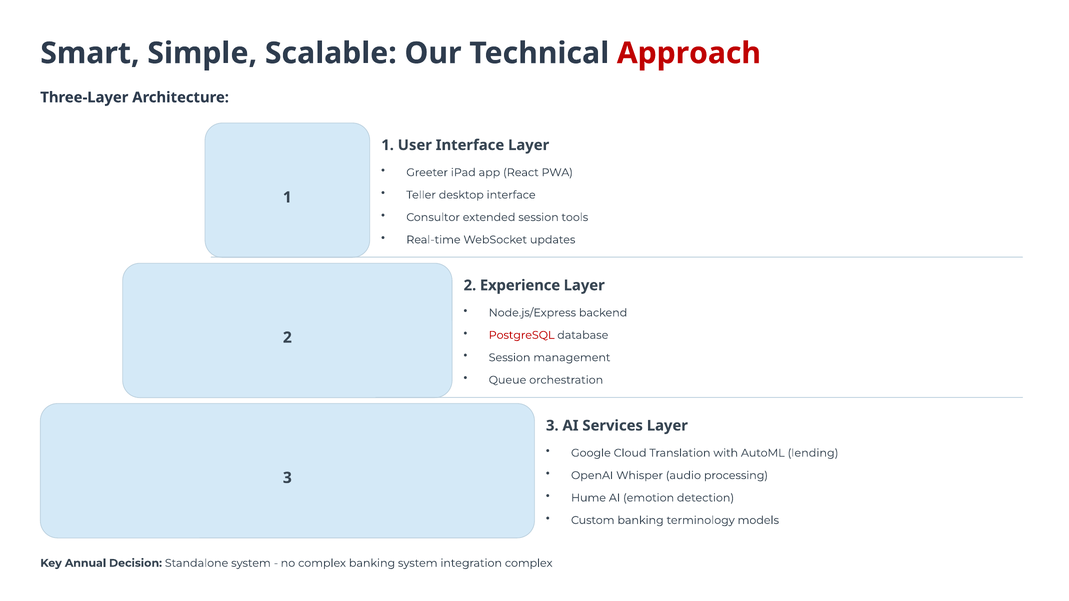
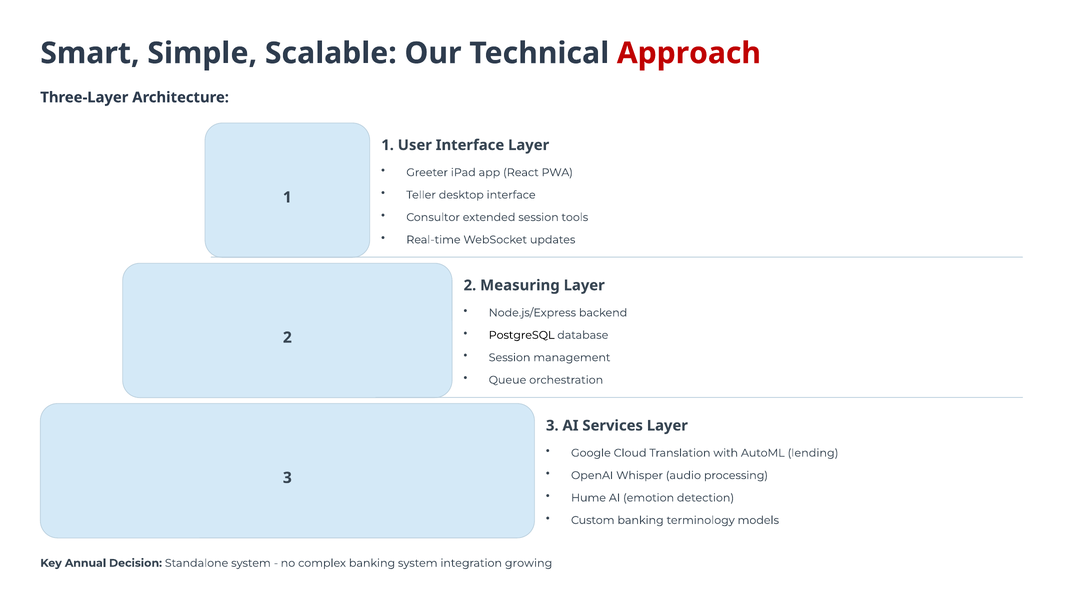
Experience: Experience -> Measuring
PostgreSQL colour: red -> black
integration complex: complex -> growing
